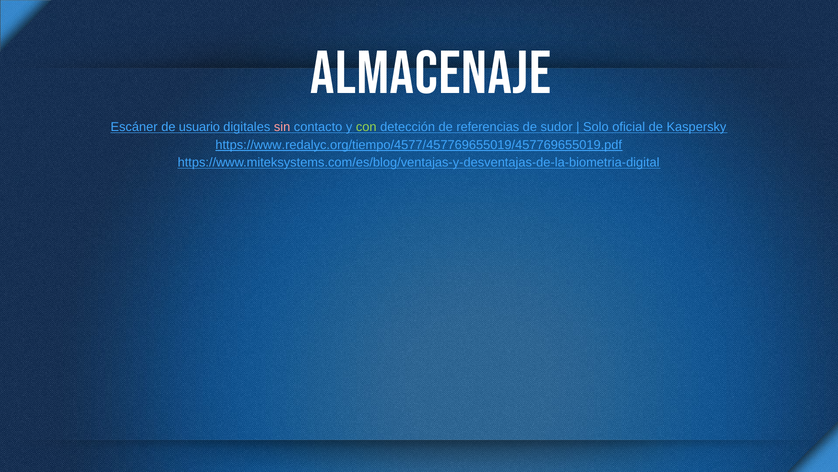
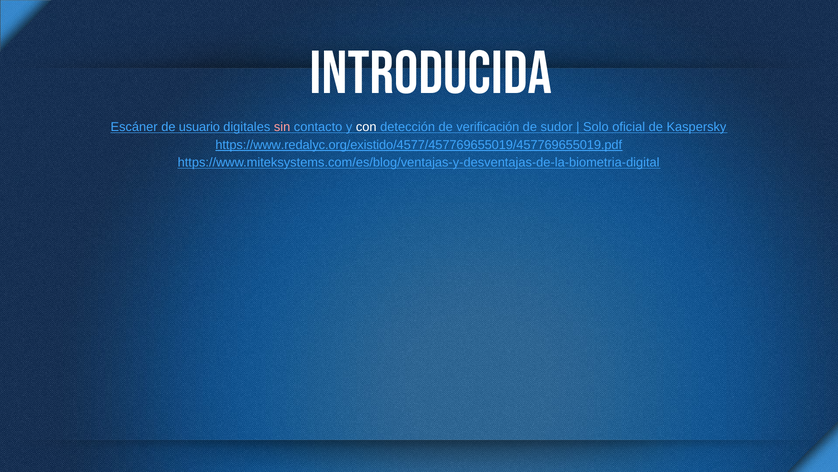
almacenaje: almacenaje -> introducida
con colour: light green -> white
referencias: referencias -> verificación
https://www.redalyc.org/tiempo/4577/457769655019/457769655019.pdf: https://www.redalyc.org/tiempo/4577/457769655019/457769655019.pdf -> https://www.redalyc.org/existido/4577/457769655019/457769655019.pdf
